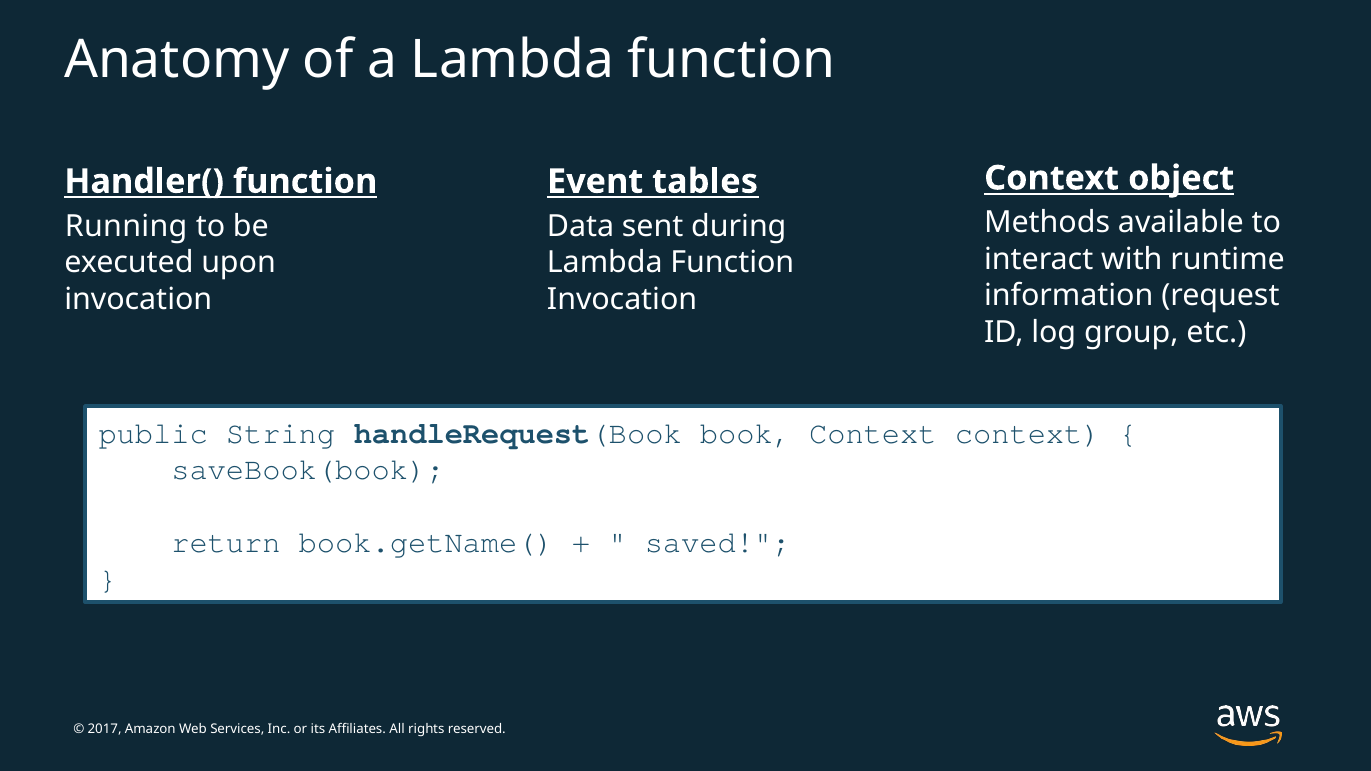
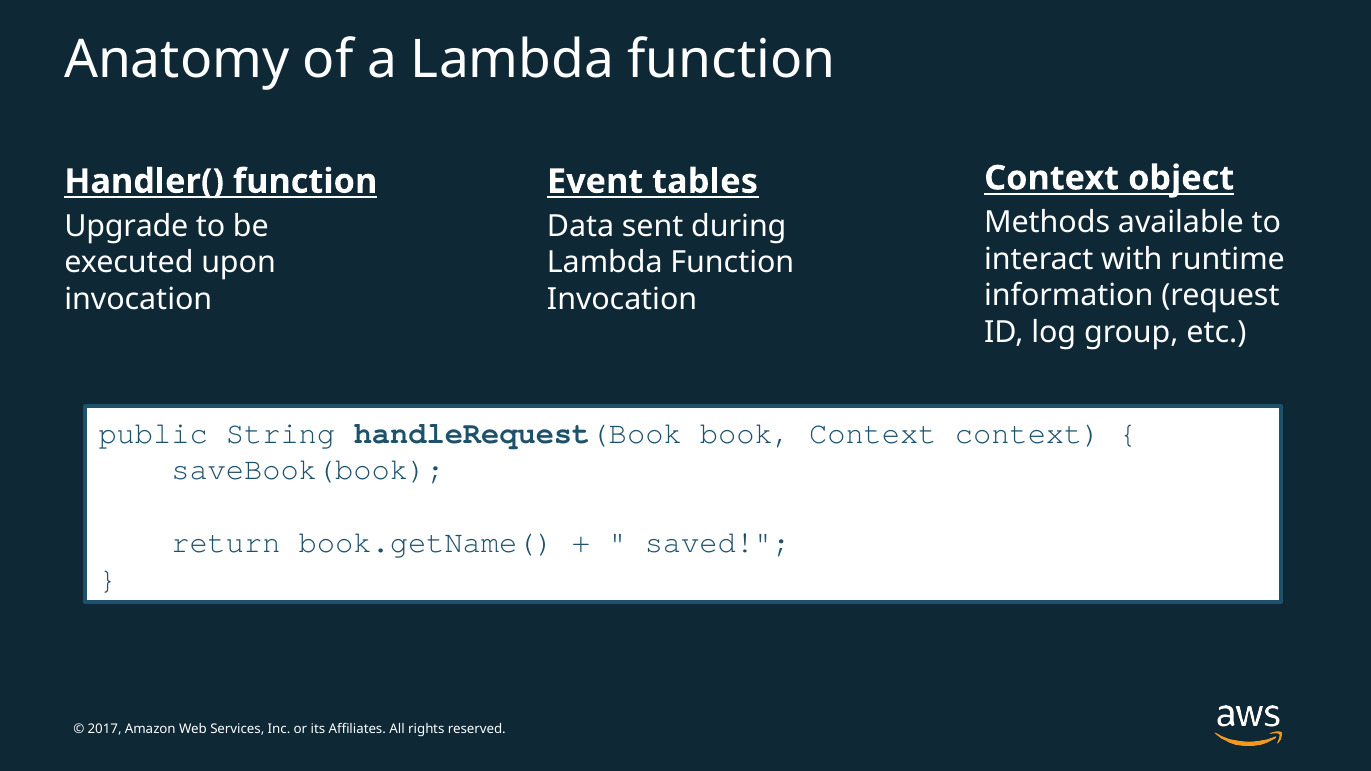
Running: Running -> Upgrade
